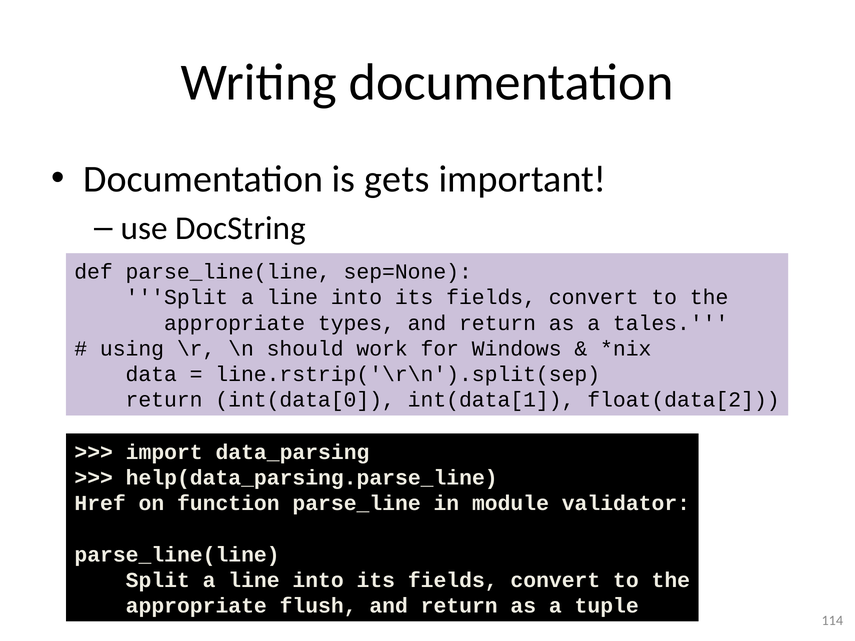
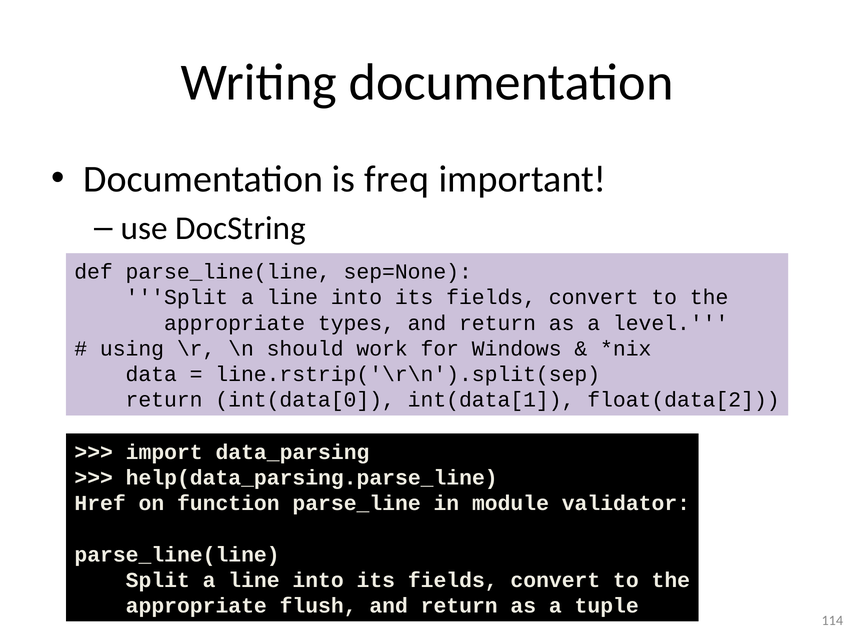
gets: gets -> freq
tales: tales -> level
